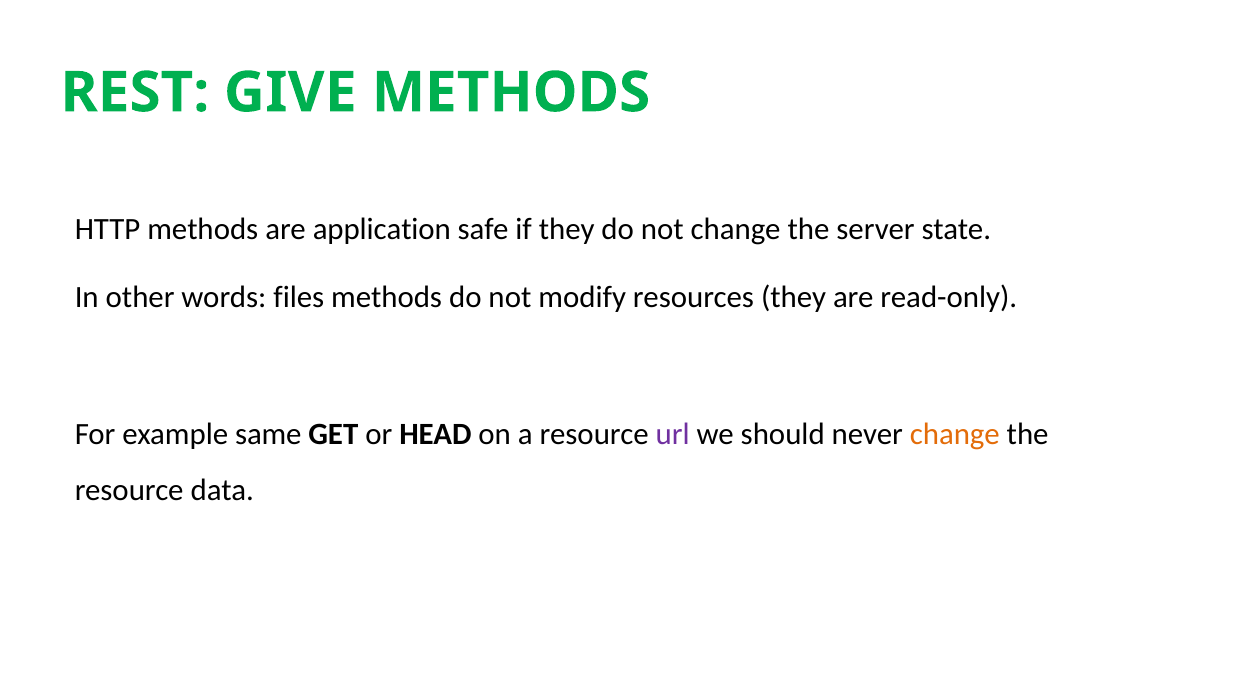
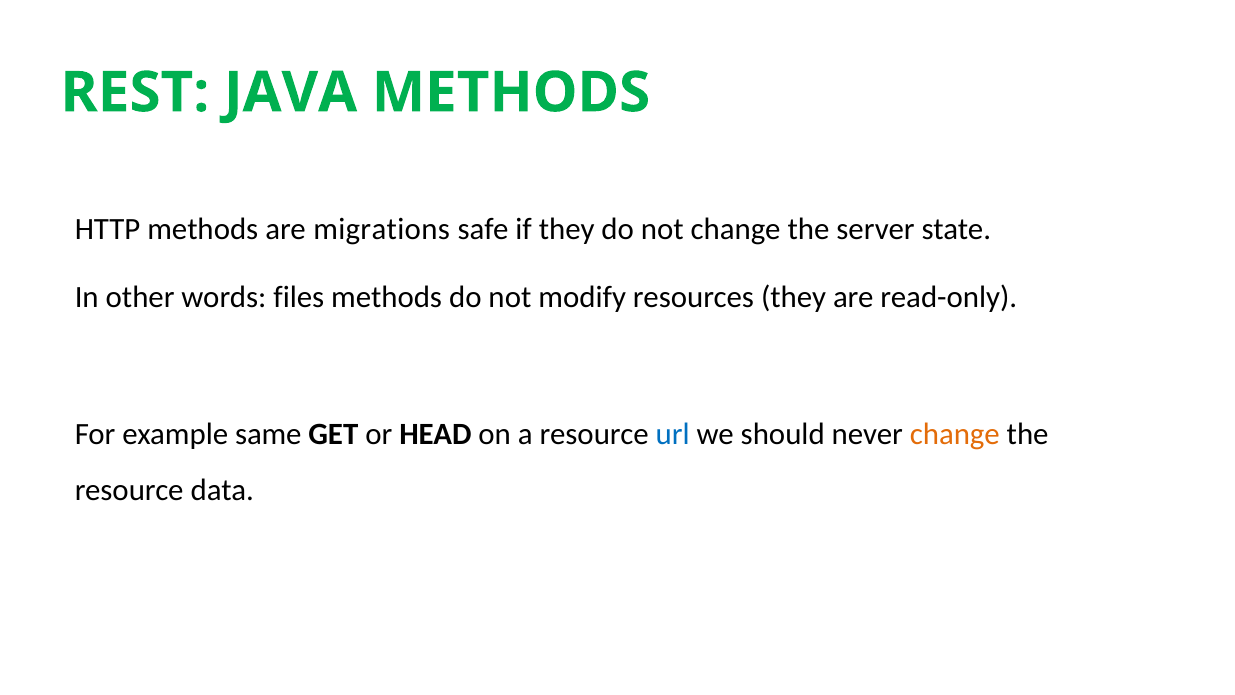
GIVE: GIVE -> JAVA
application: application -> migrations
url colour: purple -> blue
